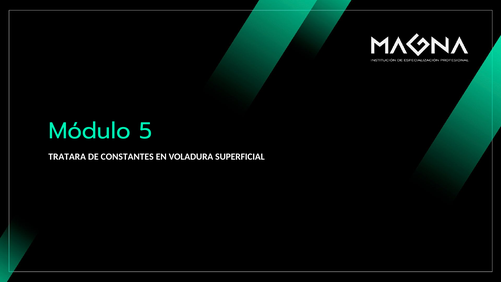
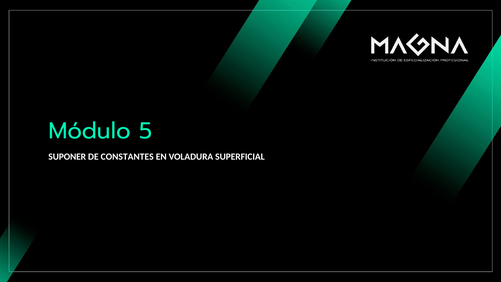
TRATARA: TRATARA -> SUPONER
